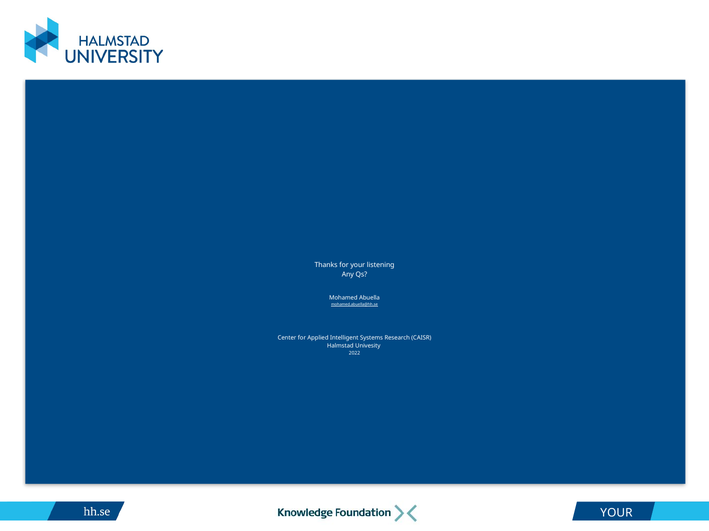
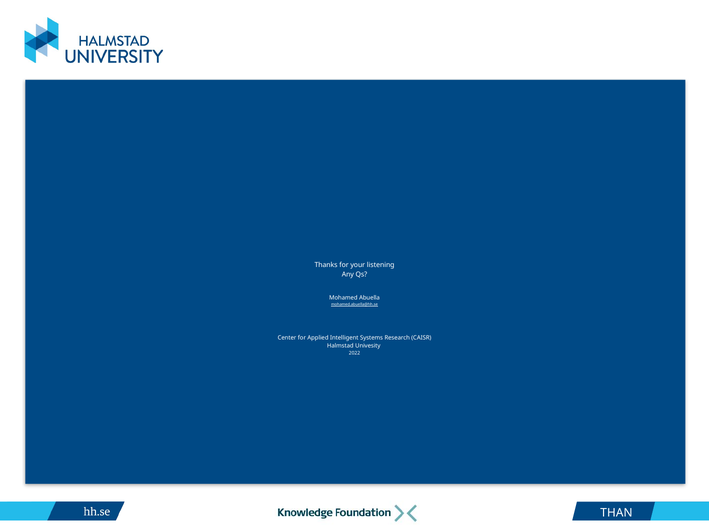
YOUR at (616, 513): YOUR -> THAN
